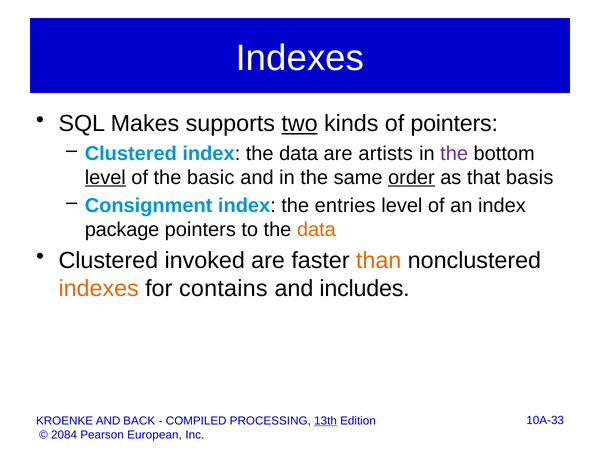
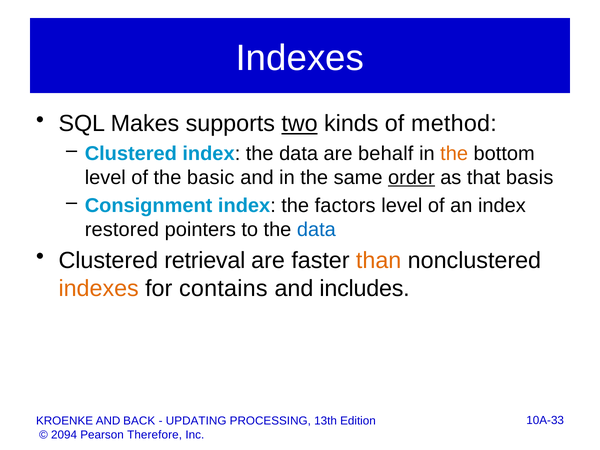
of pointers: pointers -> method
artists: artists -> behalf
the at (454, 153) colour: purple -> orange
level at (105, 177) underline: present -> none
entries: entries -> factors
package: package -> restored
data at (316, 229) colour: orange -> blue
invoked: invoked -> retrieval
COMPILED: COMPILED -> UPDATING
13th underline: present -> none
2084: 2084 -> 2094
European: European -> Therefore
